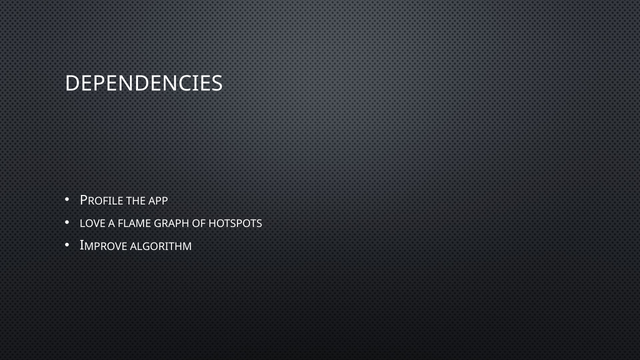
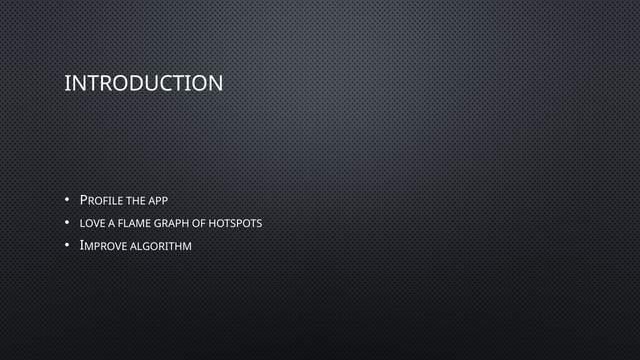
DEPENDENCIES: DEPENDENCIES -> INTRODUCTION
